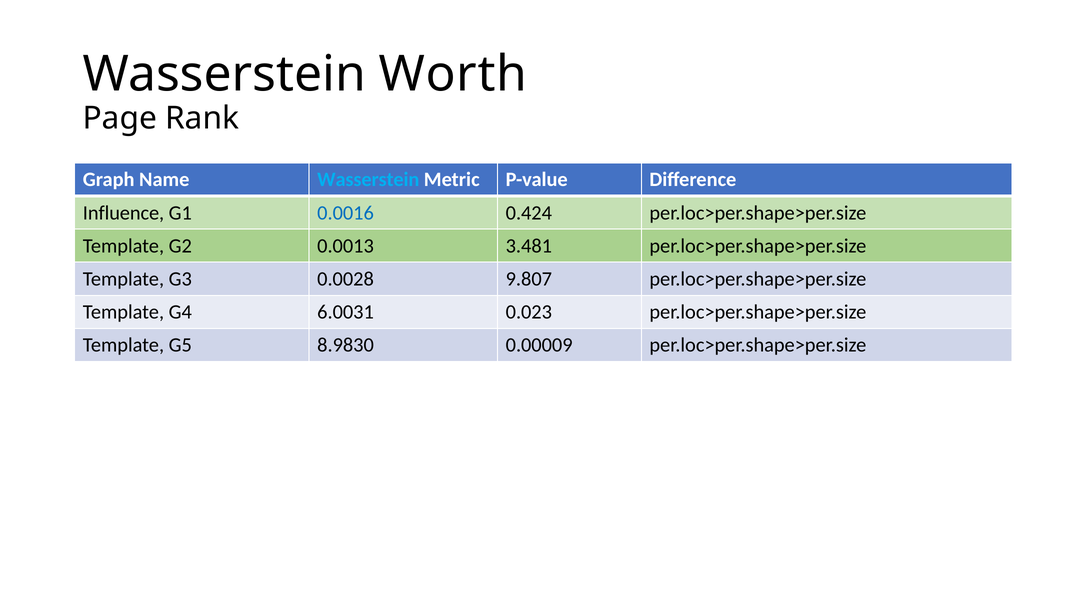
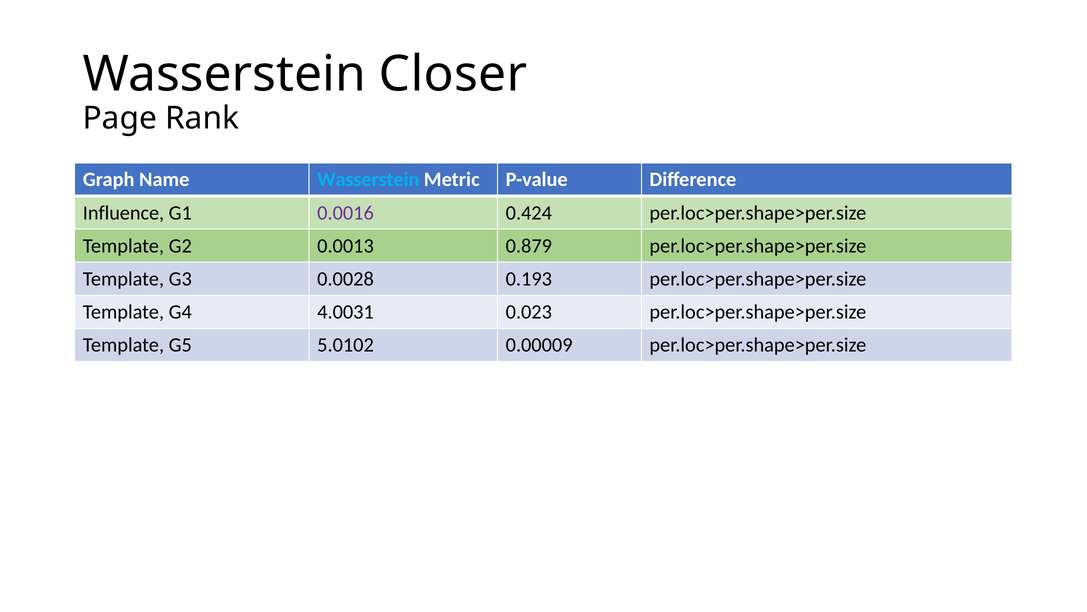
Worth: Worth -> Closer
0.0016 colour: blue -> purple
3.481: 3.481 -> 0.879
9.807: 9.807 -> 0.193
6.0031: 6.0031 -> 4.0031
8.9830: 8.9830 -> 5.0102
